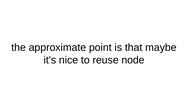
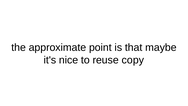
node: node -> copy
